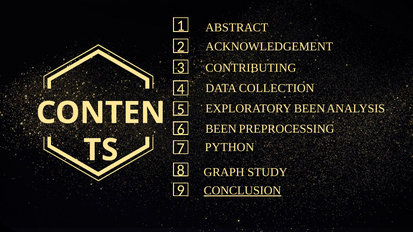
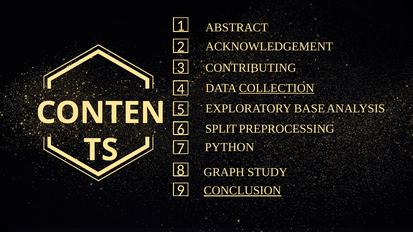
COLLECTION underline: none -> present
EXPLORATORY BEEN: BEEN -> BASE
BEEN at (221, 129): BEEN -> SPLIT
